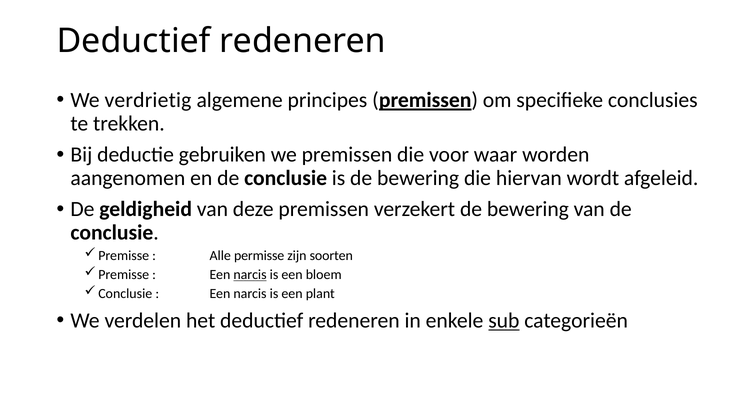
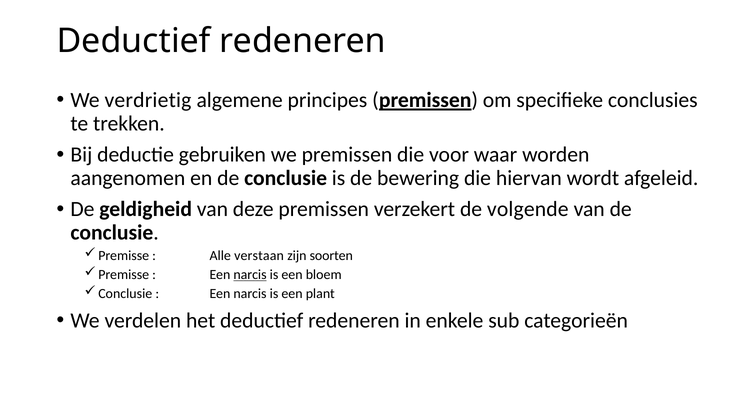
verzekert de bewering: bewering -> volgende
permisse: permisse -> verstaan
sub underline: present -> none
